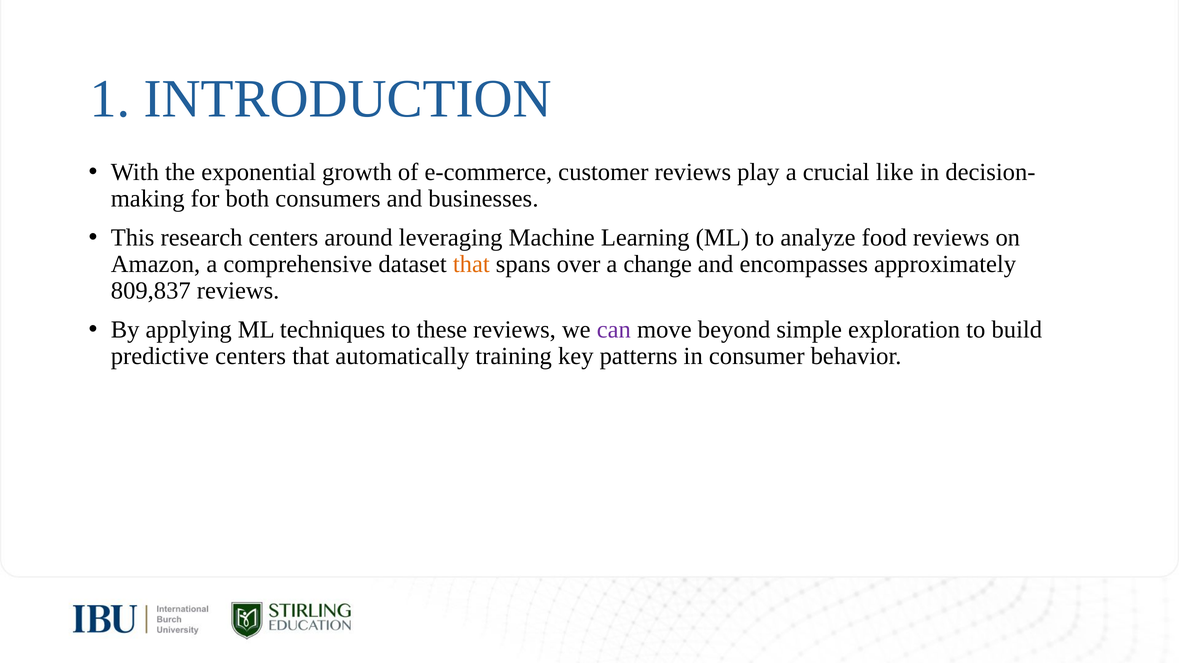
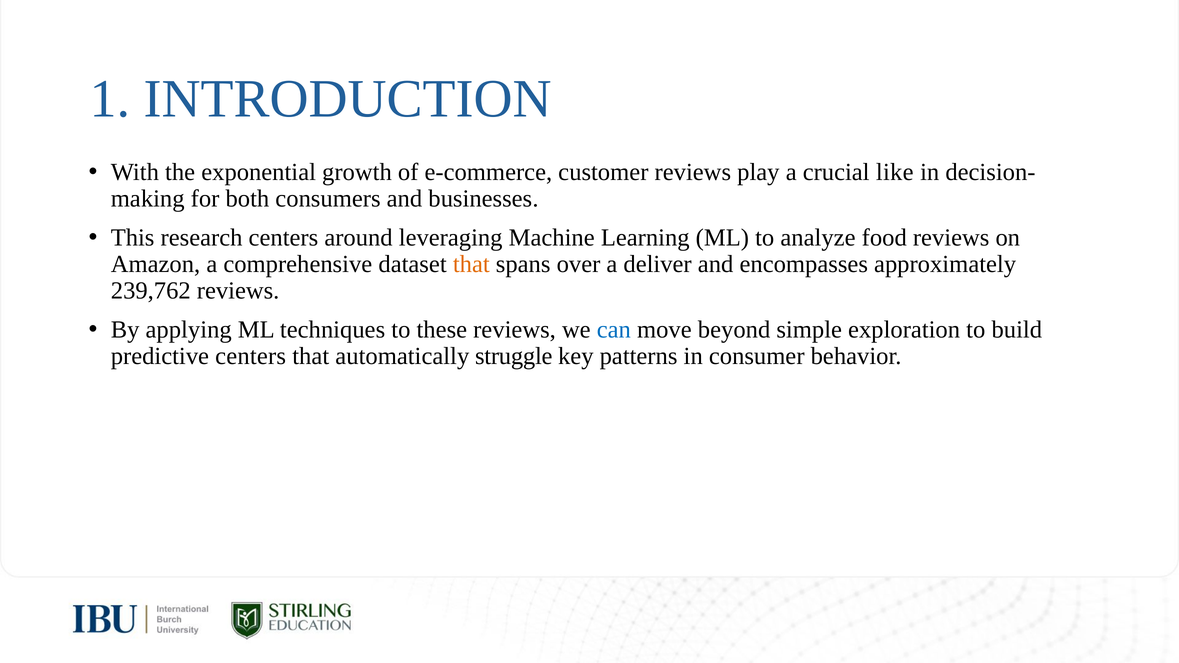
change: change -> deliver
809,837: 809,837 -> 239,762
can colour: purple -> blue
training: training -> struggle
